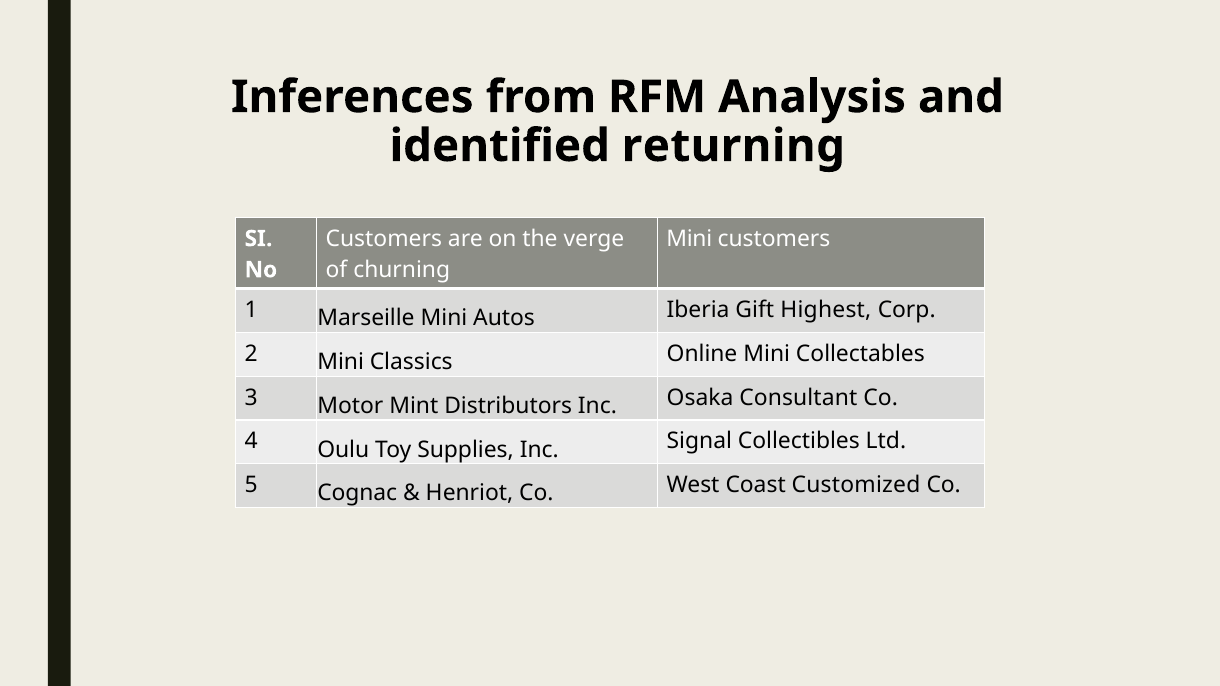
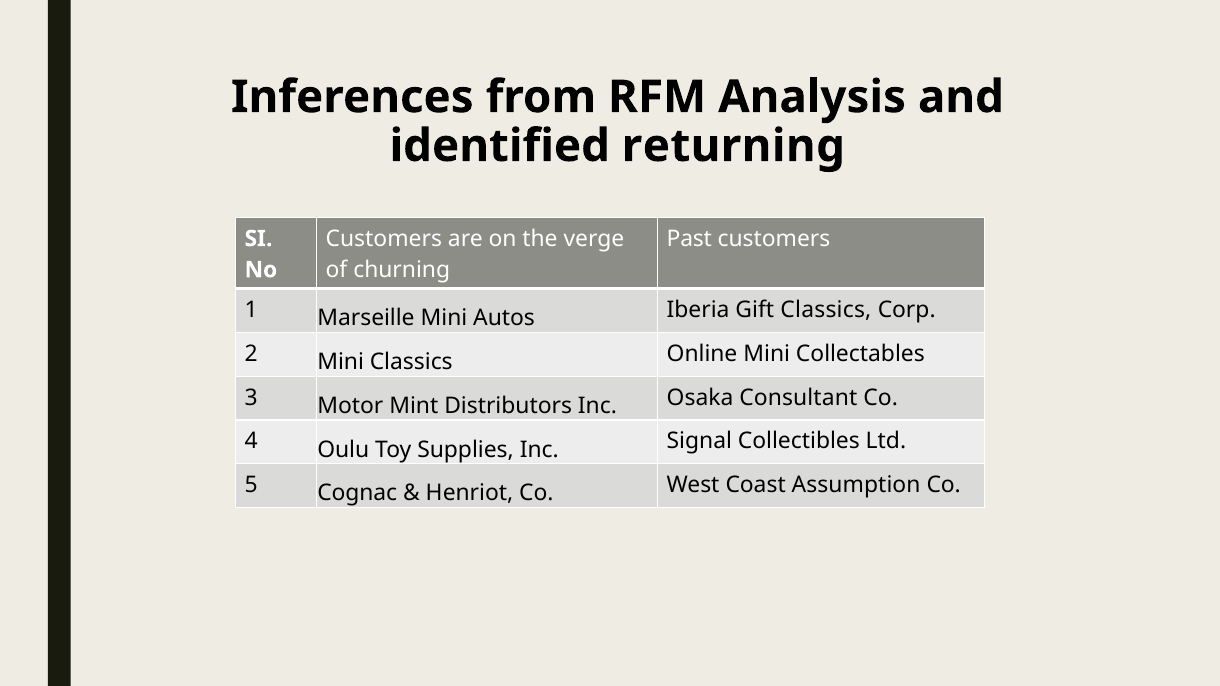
Mini at (689, 239): Mini -> Past
Gift Highest: Highest -> Classics
Customized: Customized -> Assumption
